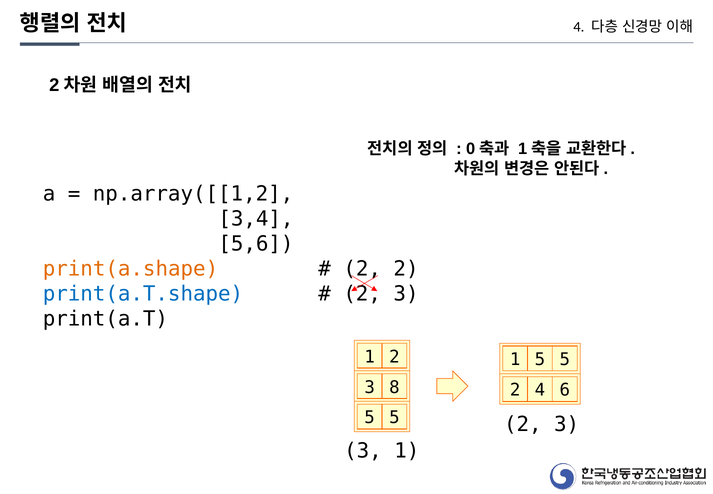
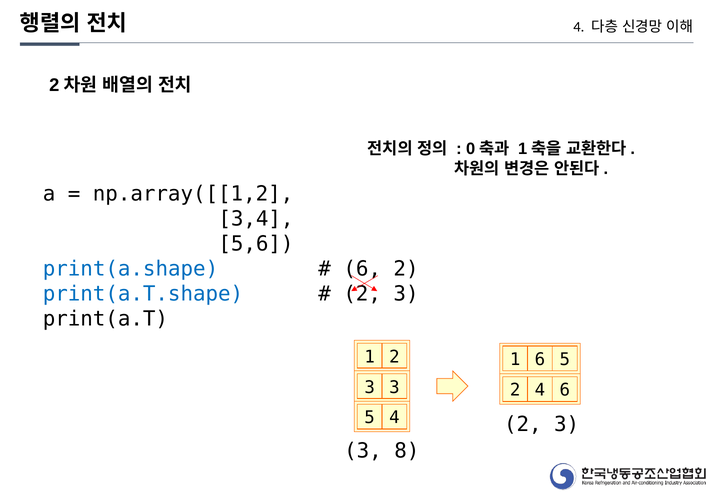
print(a.shape colour: orange -> blue
2 at (362, 269): 2 -> 6
1 5: 5 -> 6
3 8: 8 -> 3
5 at (394, 417): 5 -> 4
3 1: 1 -> 8
